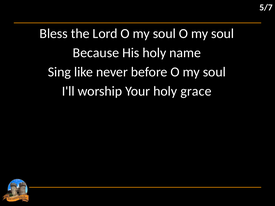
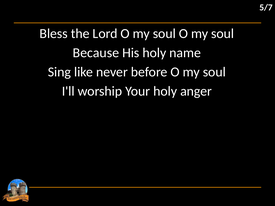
grace: grace -> anger
